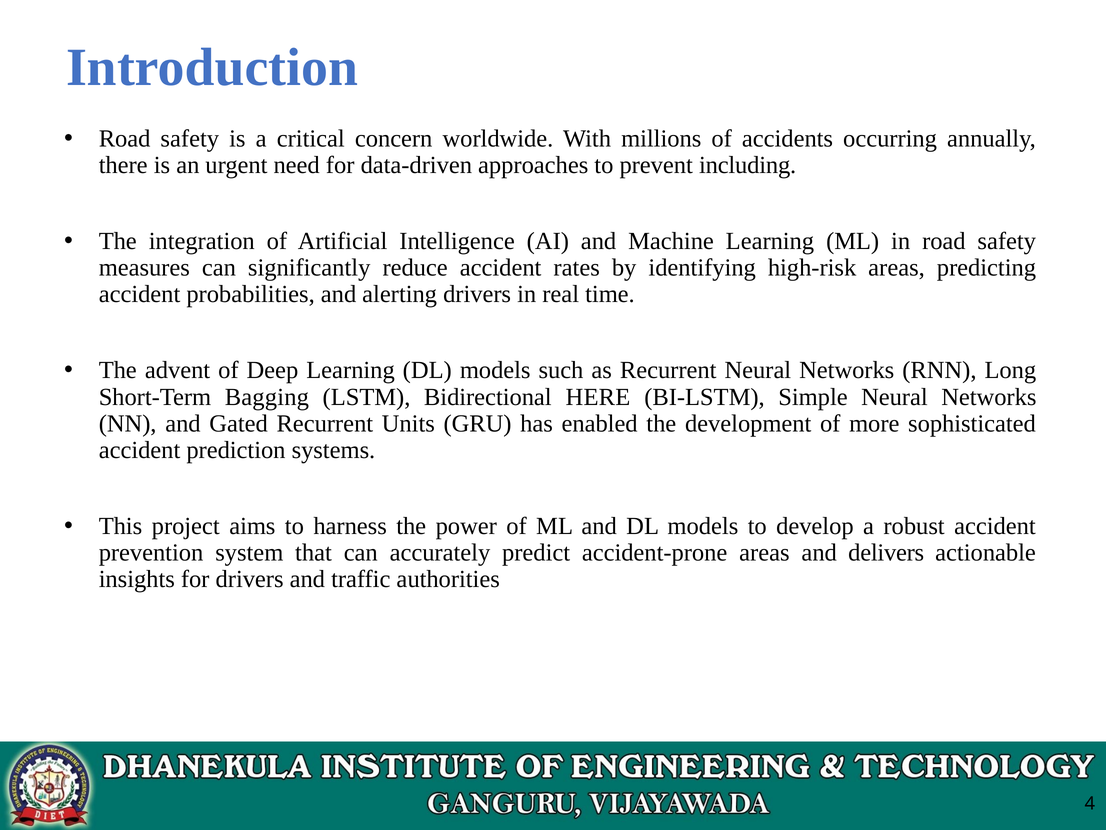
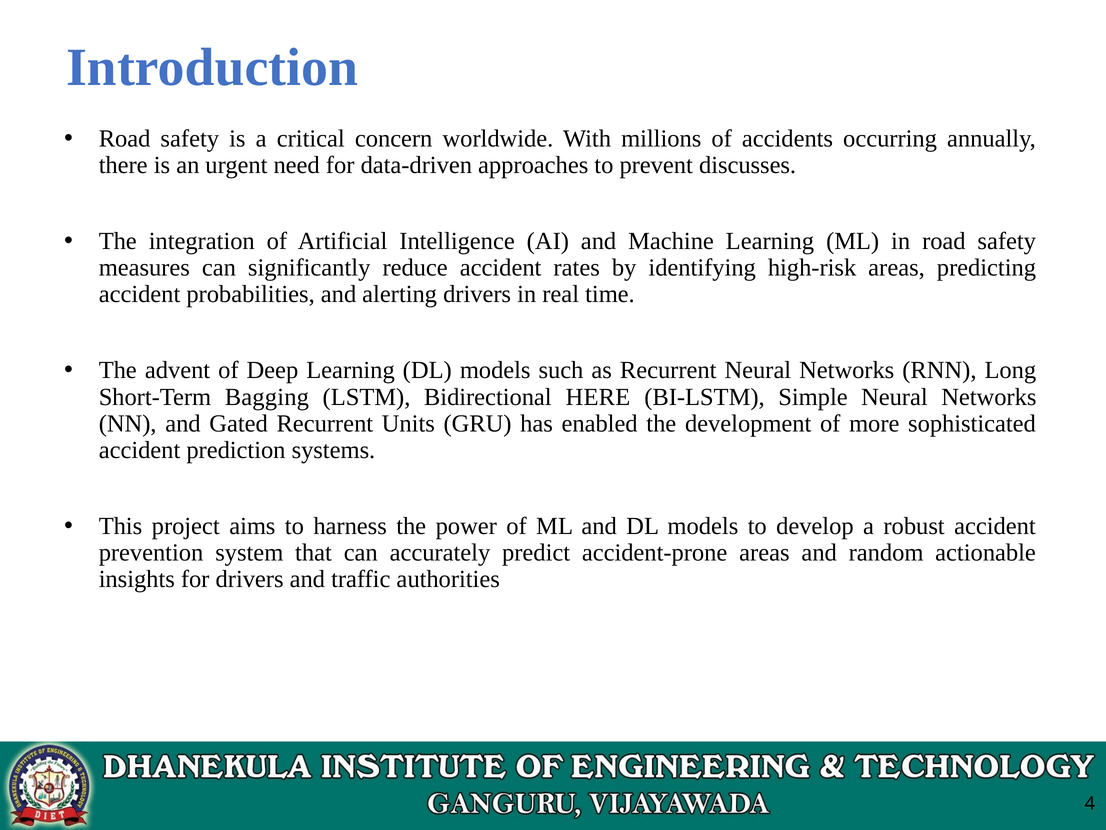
including: including -> discusses
delivers: delivers -> random
